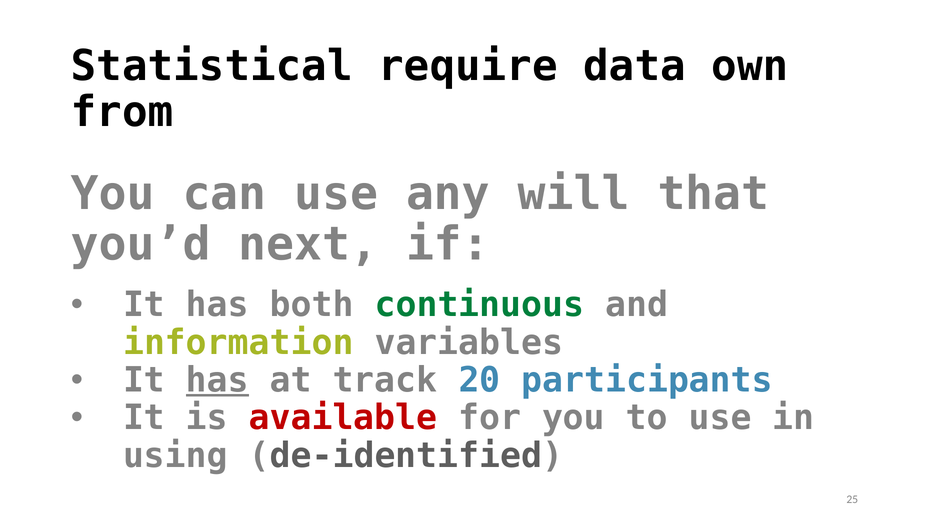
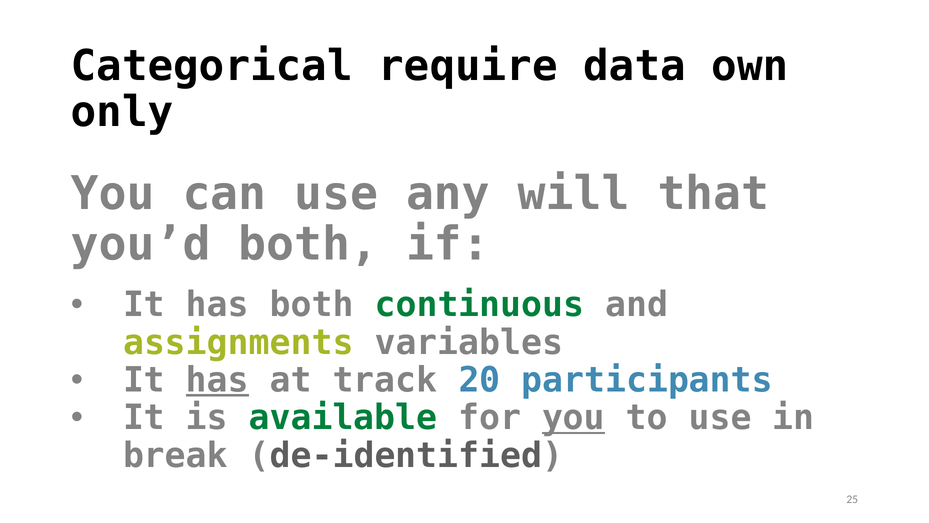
Statistical: Statistical -> Categorical
from: from -> only
you’d next: next -> both
information: information -> assignments
available colour: red -> green
you at (573, 418) underline: none -> present
using: using -> break
